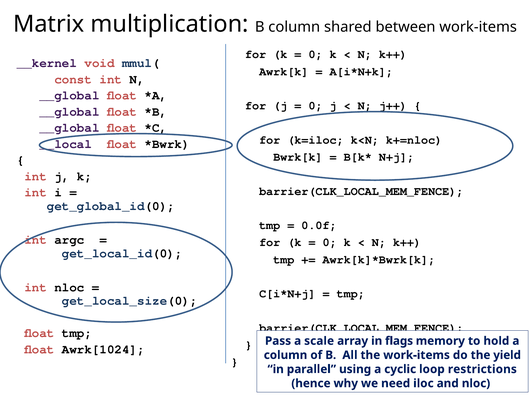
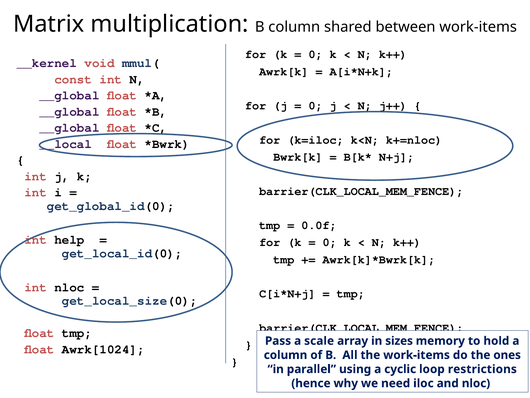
argc: argc -> help
flags: flags -> sizes
yield: yield -> ones
